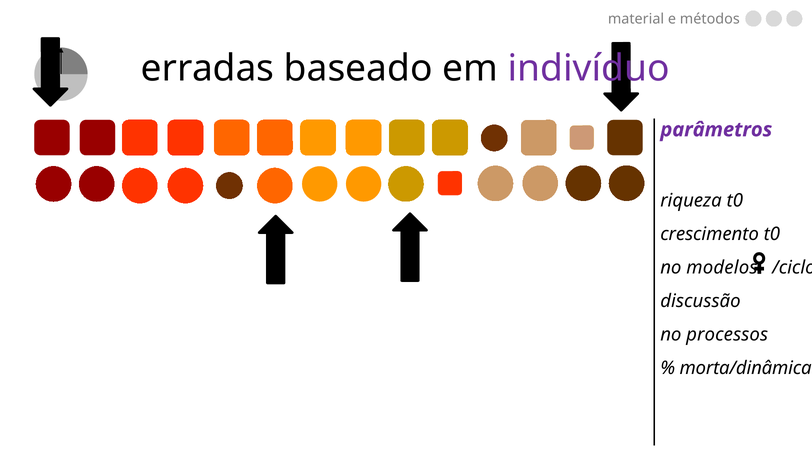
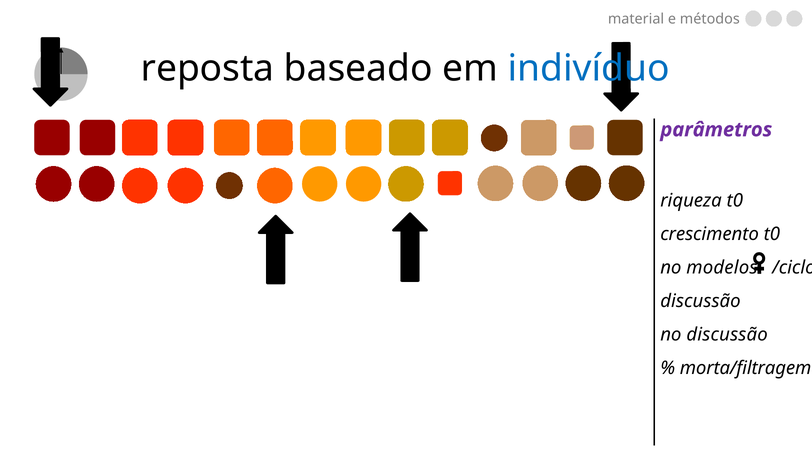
erradas: erradas -> reposta
indivíduo colour: purple -> blue
no processos: processos -> discussão
morta/dinâmica: morta/dinâmica -> morta/filtragem
